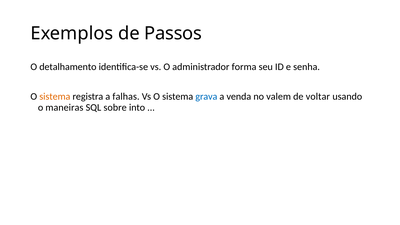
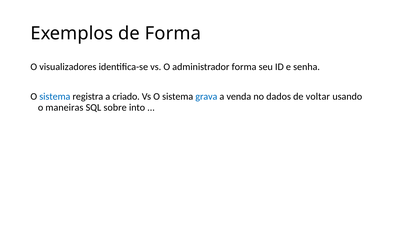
de Passos: Passos -> Forma
detalhamento: detalhamento -> visualizadores
sistema at (55, 97) colour: orange -> blue
falhas: falhas -> criado
valem: valem -> dados
